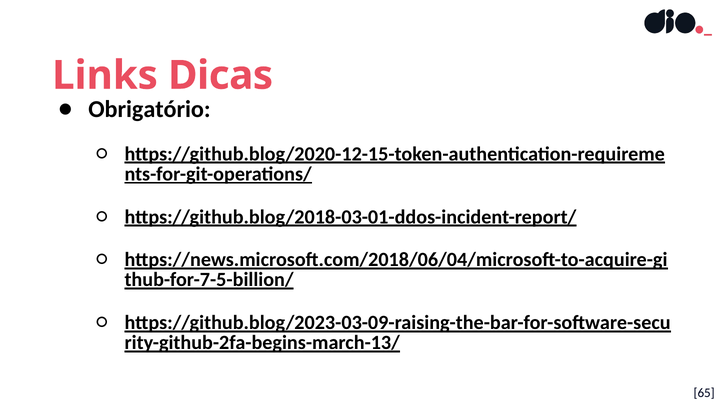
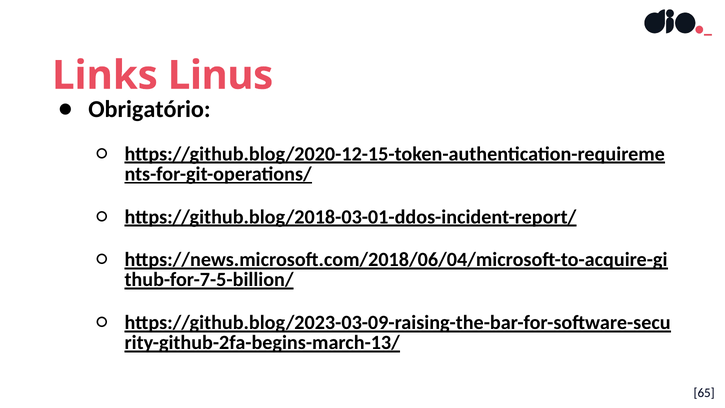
Dicas: Dicas -> Linus
